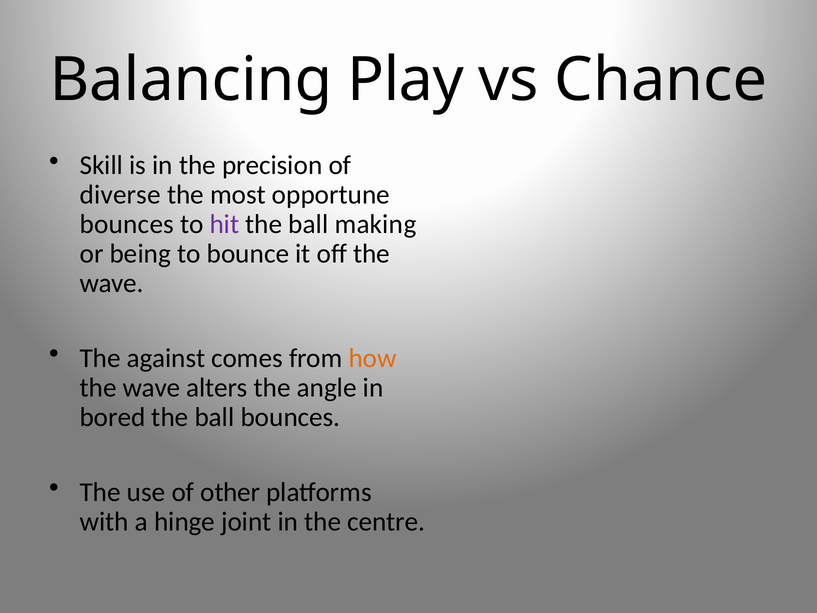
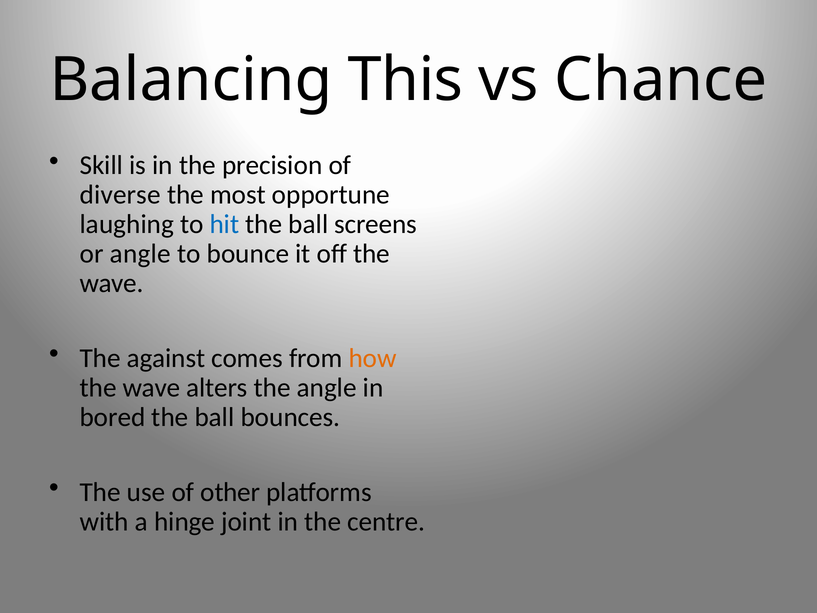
Play: Play -> This
bounces at (127, 224): bounces -> laughing
hit colour: purple -> blue
making: making -> screens
or being: being -> angle
